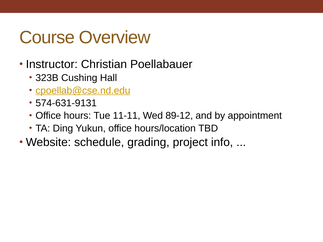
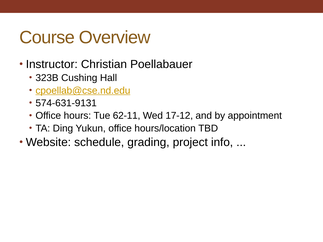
11-11: 11-11 -> 62-11
89-12: 89-12 -> 17-12
